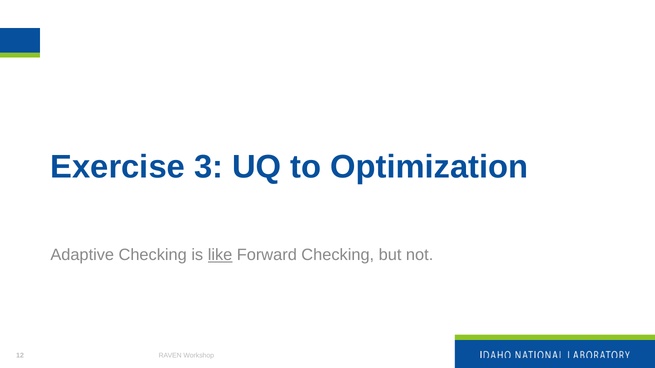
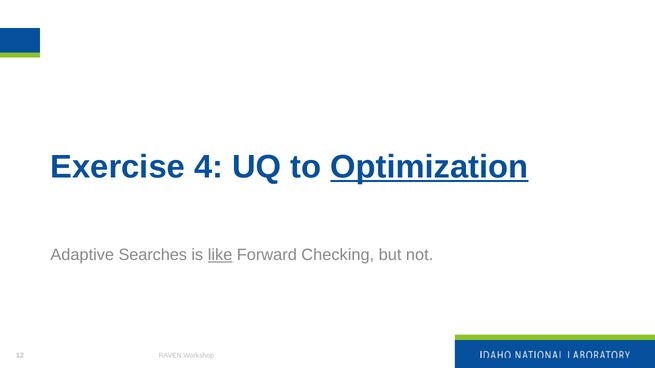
3: 3 -> 4
Optimization underline: none -> present
Adaptive Checking: Checking -> Searches
